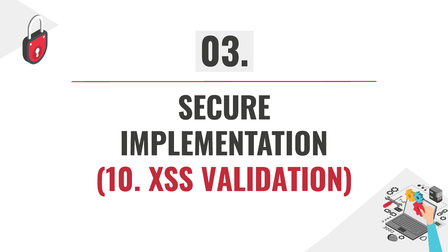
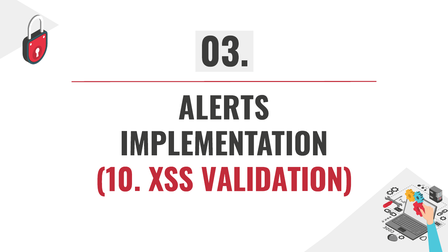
SECURE: SECURE -> ALERTS
